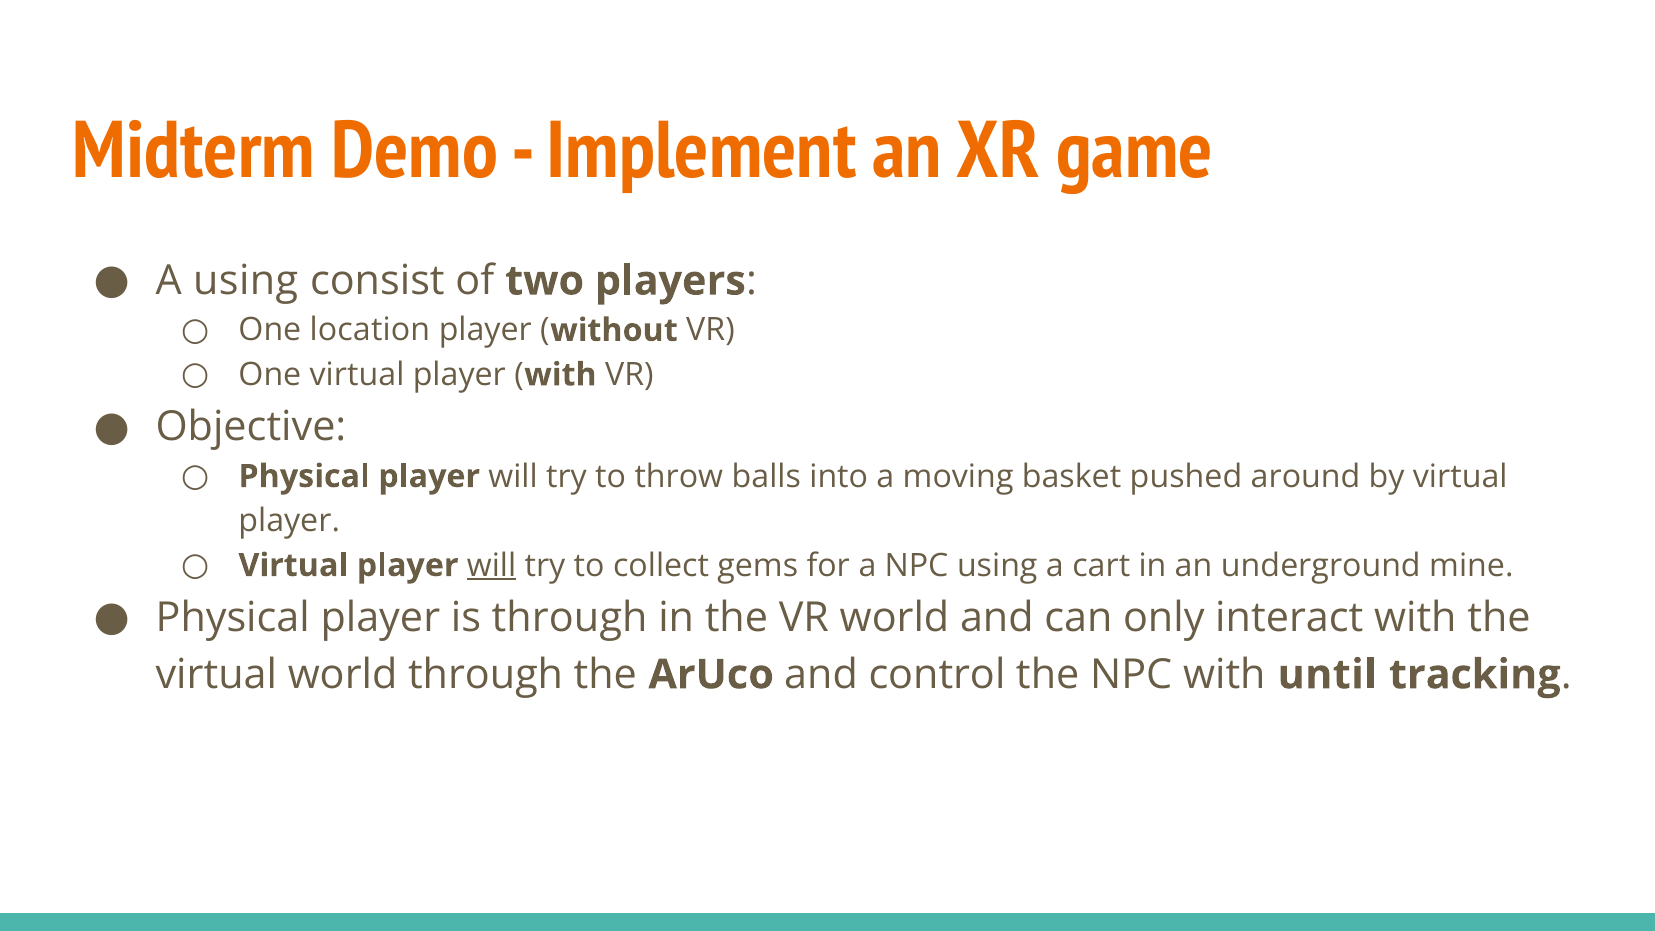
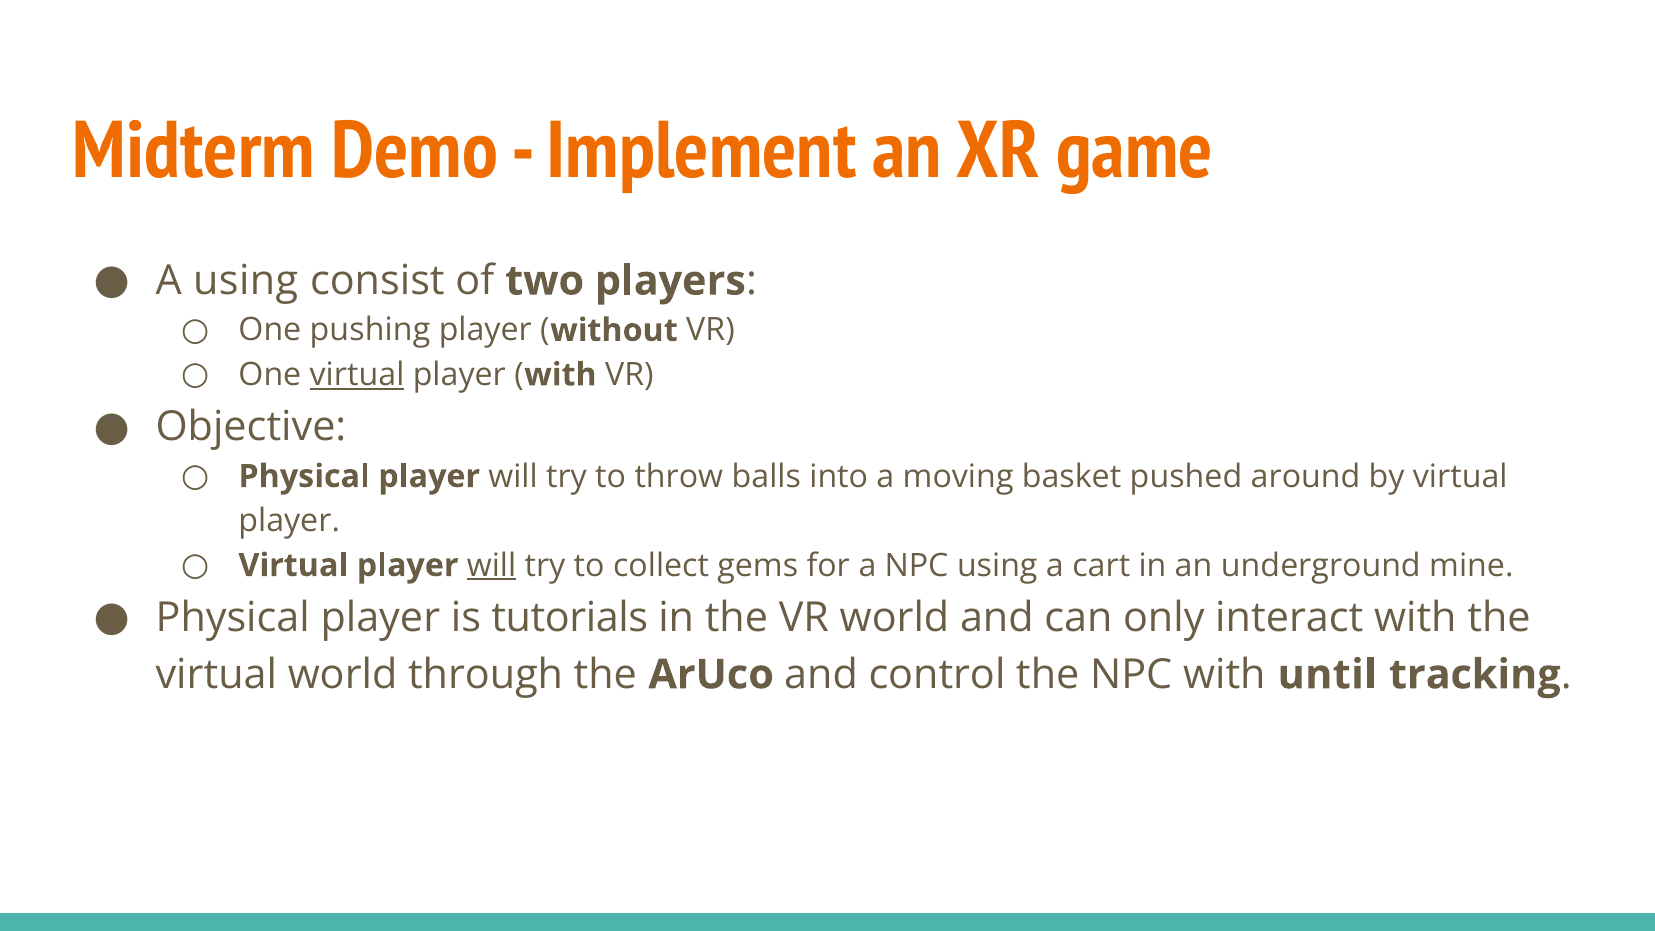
location: location -> pushing
virtual at (357, 375) underline: none -> present
is through: through -> tutorials
